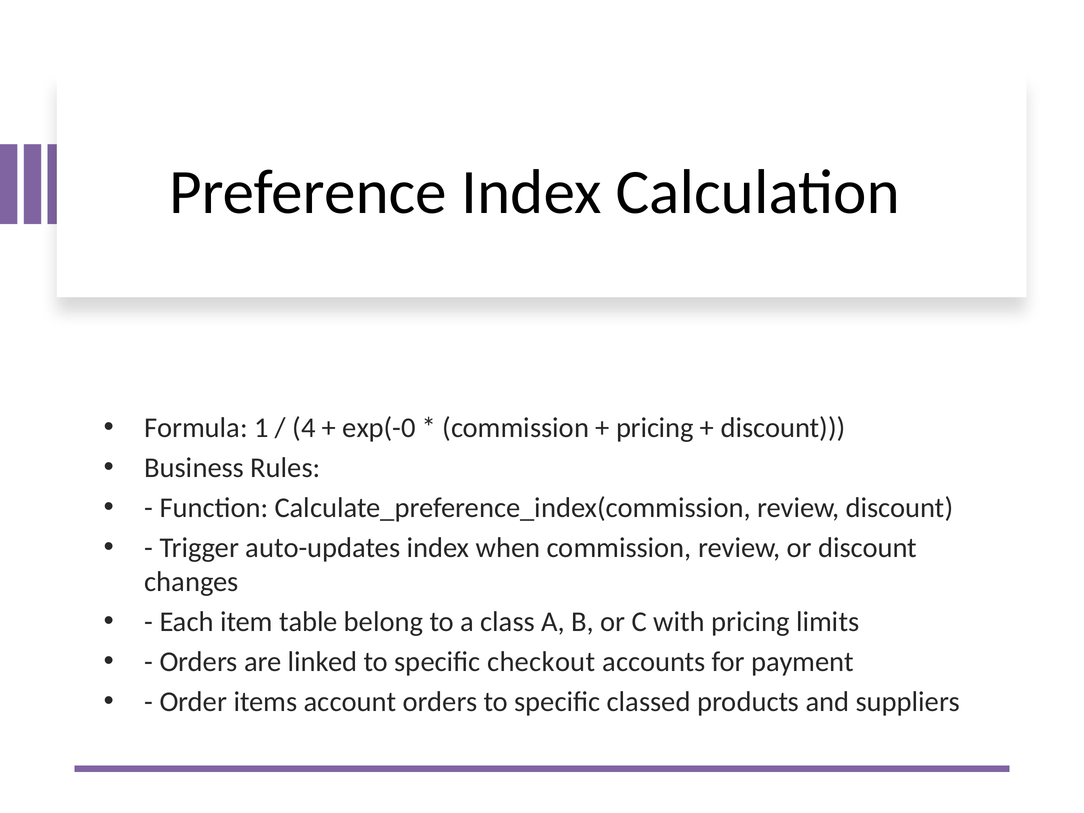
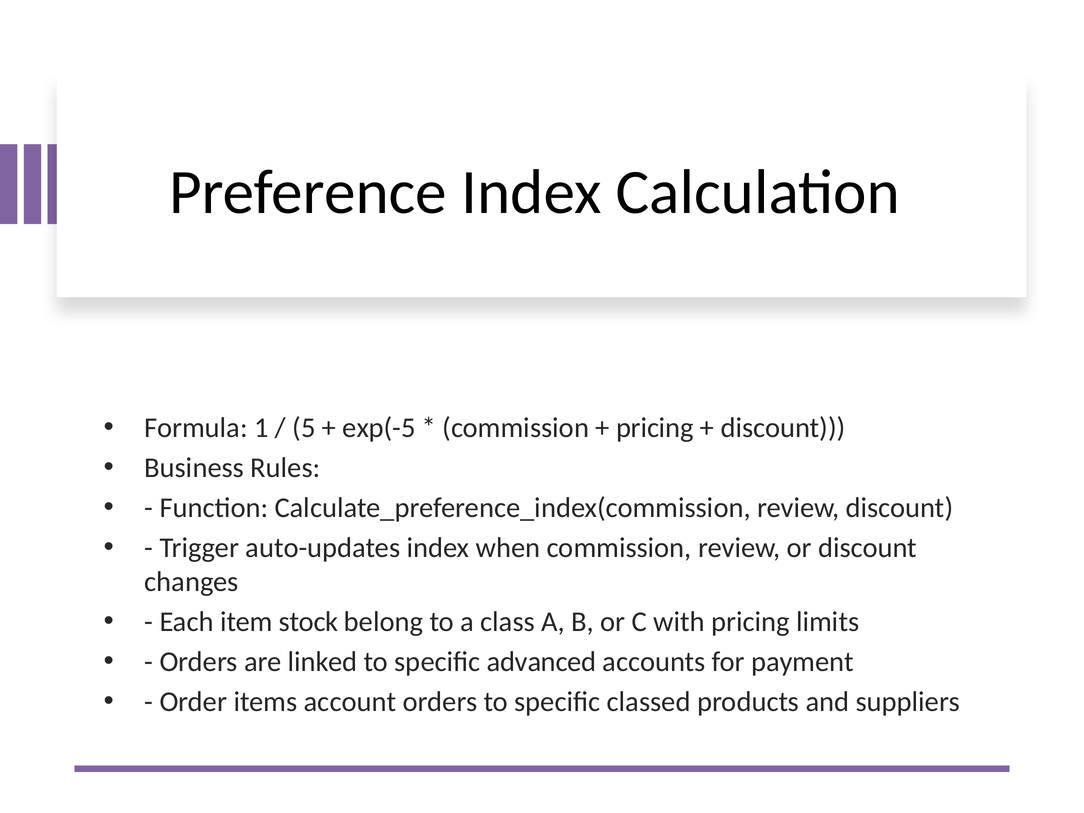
4: 4 -> 5
exp(-0: exp(-0 -> exp(-5
table: table -> stock
checkout: checkout -> advanced
